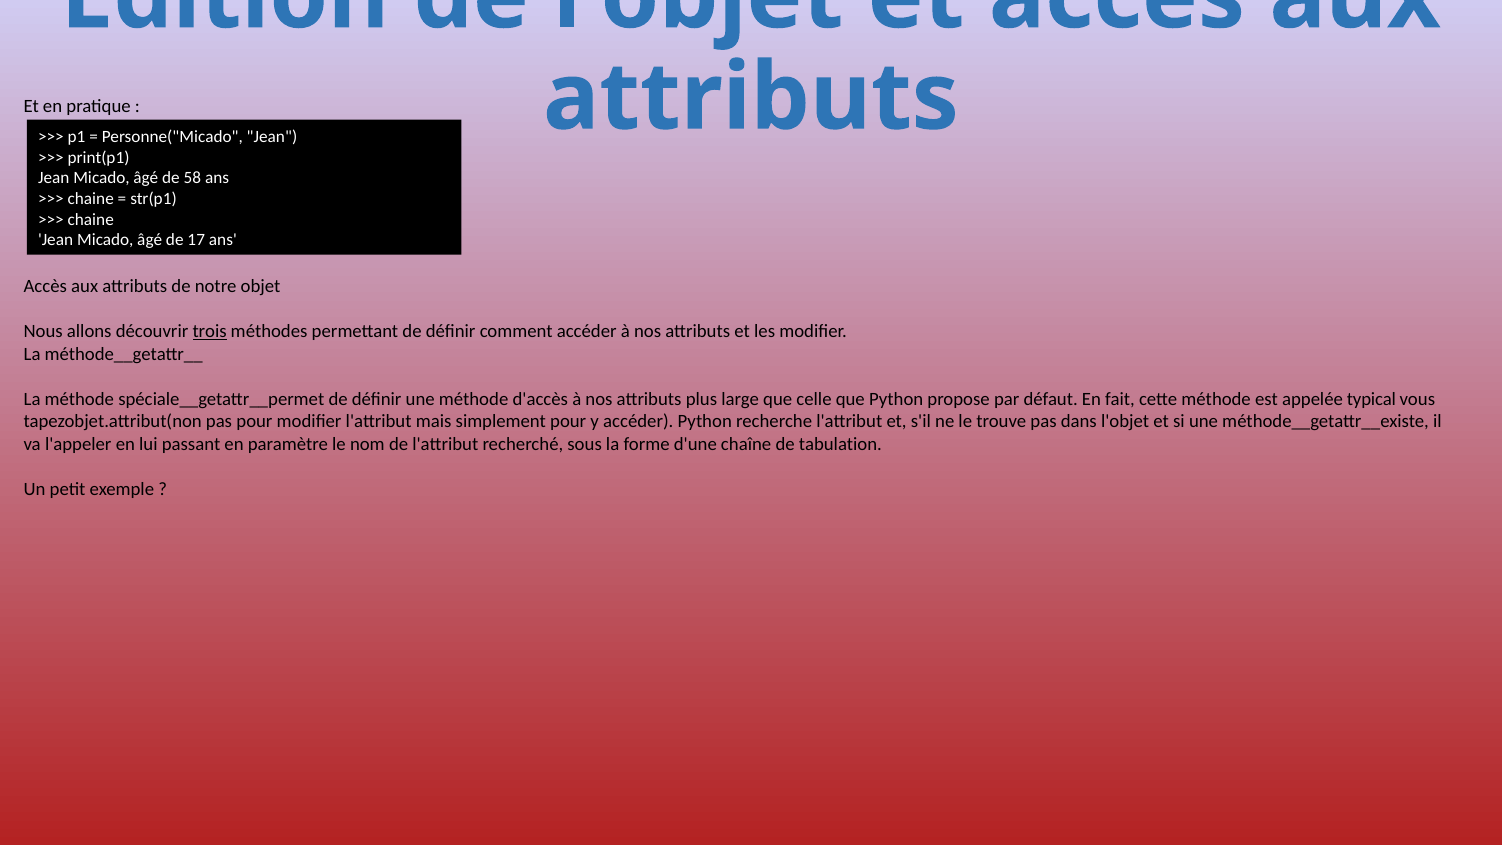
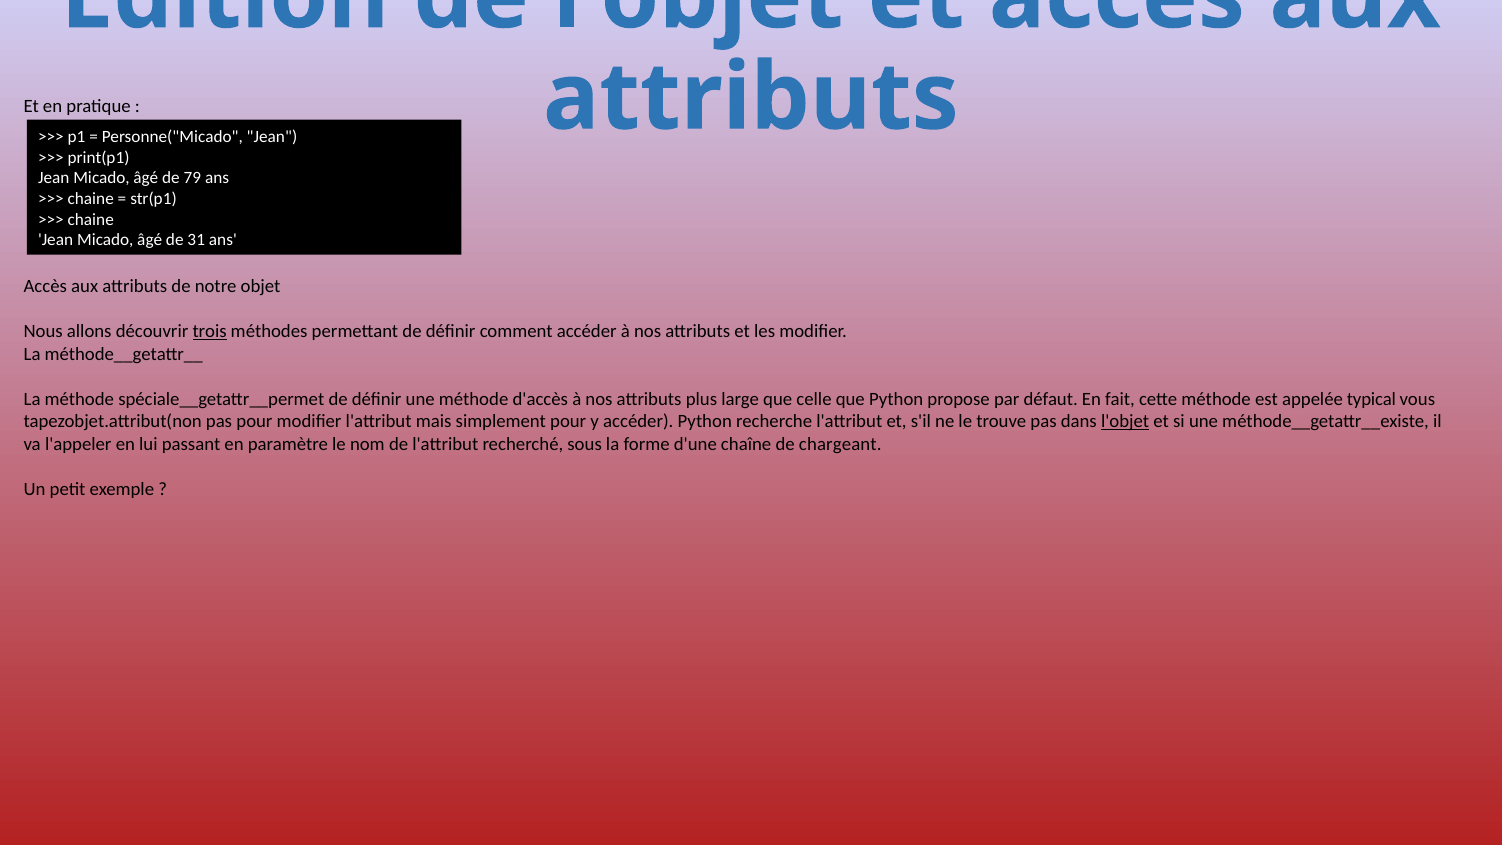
58: 58 -> 79
17: 17 -> 31
l'objet at (1125, 422) underline: none -> present
tabulation: tabulation -> chargeant
